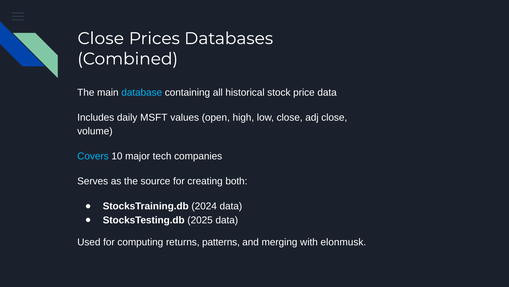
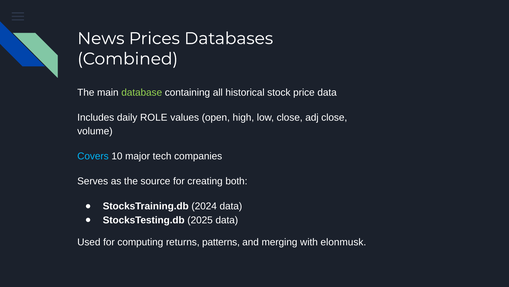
Close at (101, 38): Close -> News
database colour: light blue -> light green
MSFT: MSFT -> ROLE
